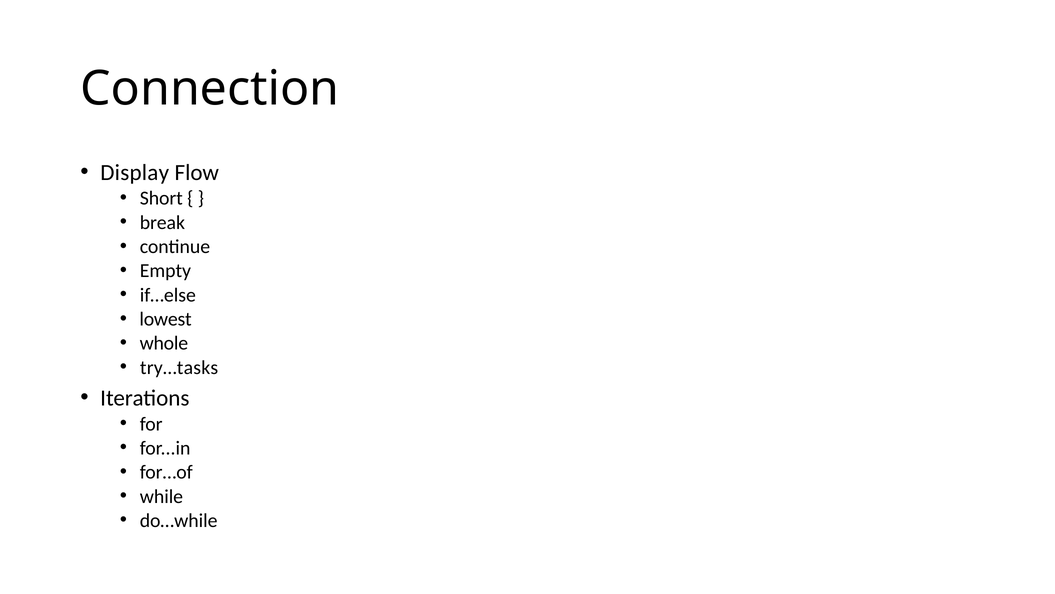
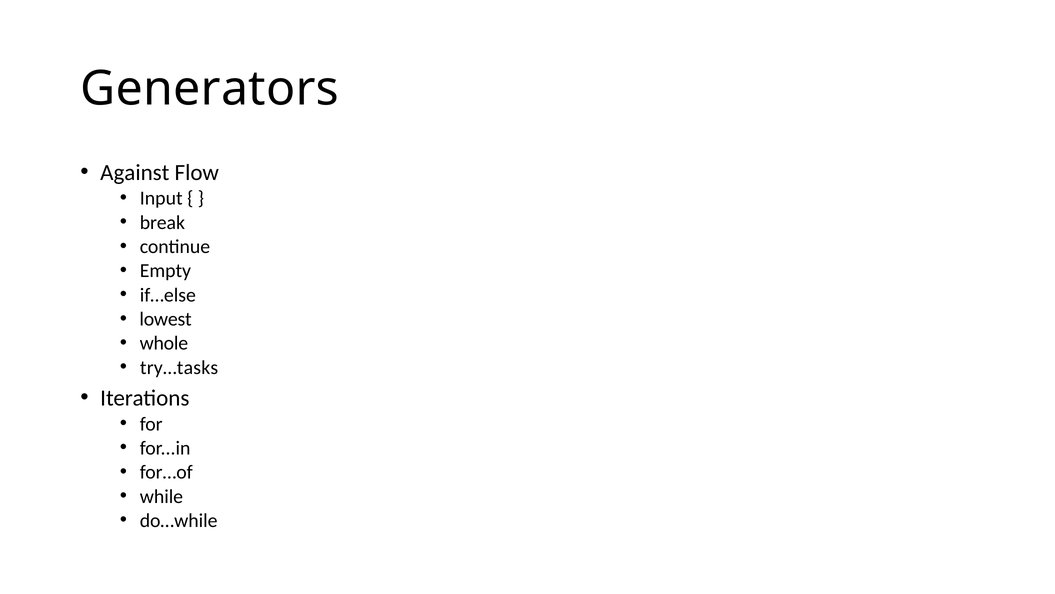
Connection: Connection -> Generators
Display: Display -> Against
Short: Short -> Input
